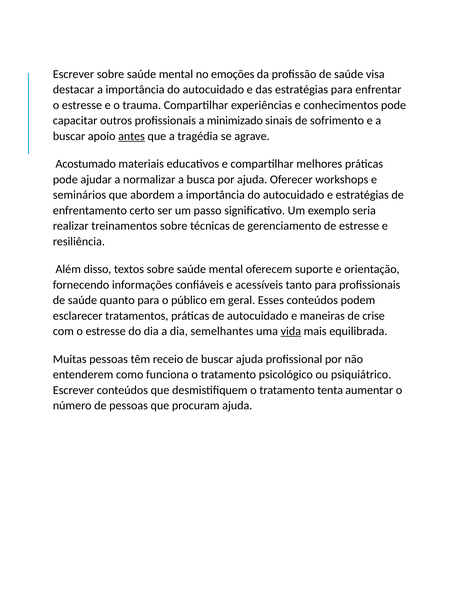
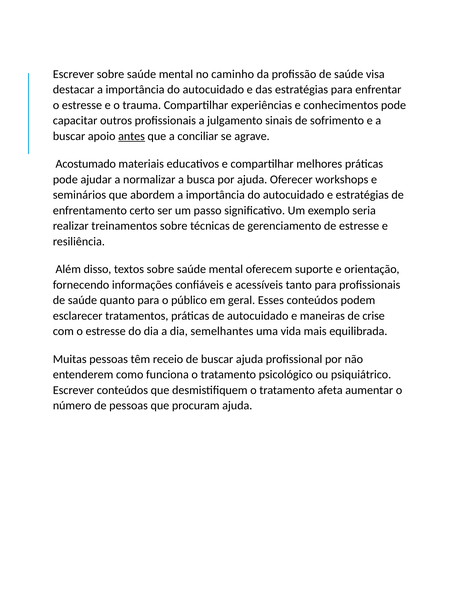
emoções: emoções -> caminho
minimizado: minimizado -> julgamento
tragédia: tragédia -> conciliar
vida underline: present -> none
tenta: tenta -> afeta
